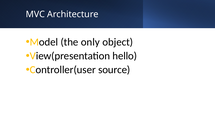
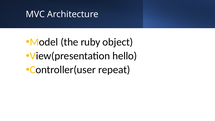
only: only -> ruby
source: source -> repeat
